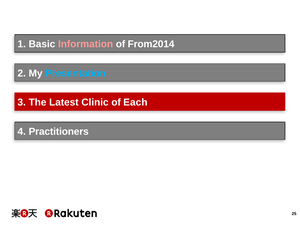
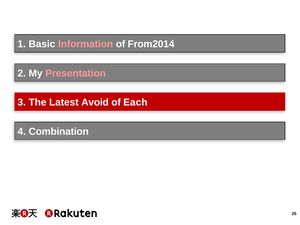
Presentation colour: light blue -> pink
Clinic: Clinic -> Avoid
Practitioners: Practitioners -> Combination
